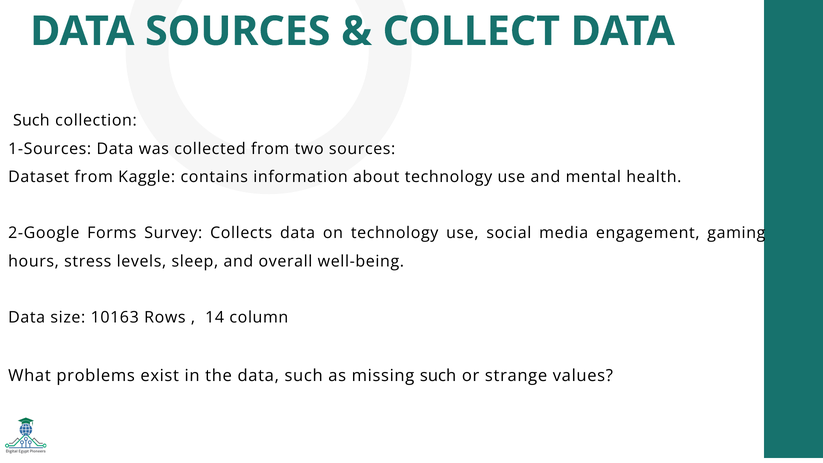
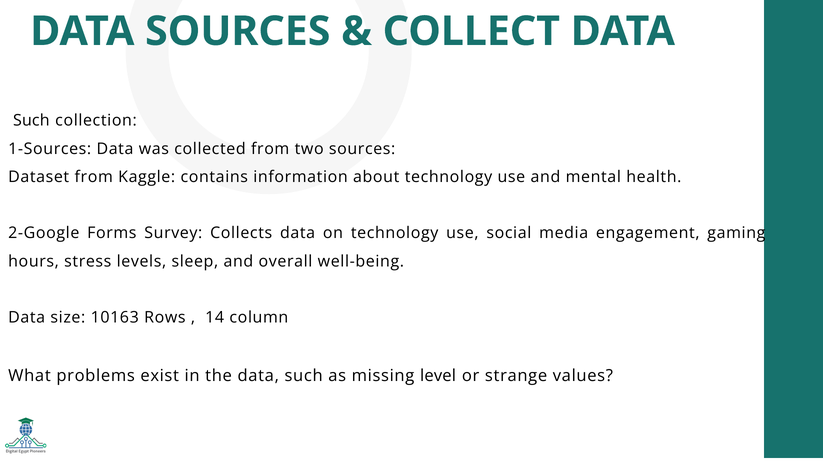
missing such: such -> level
